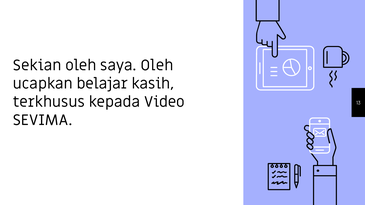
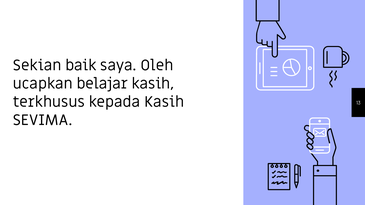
Sekian oleh: oleh -> baik
kepada Video: Video -> Kasih
